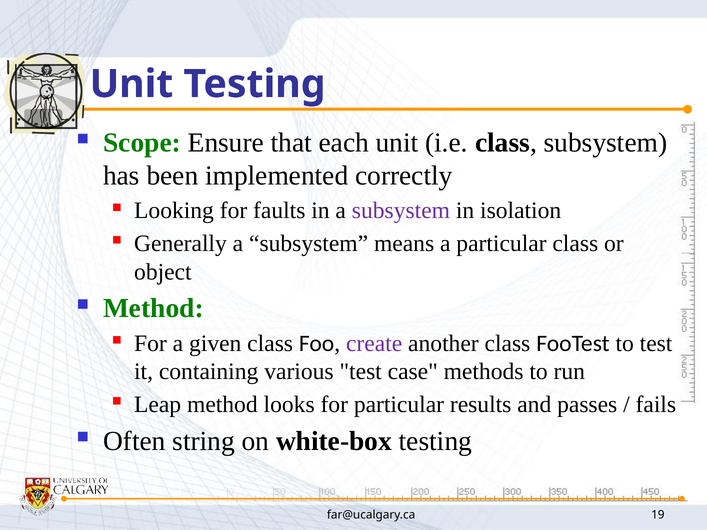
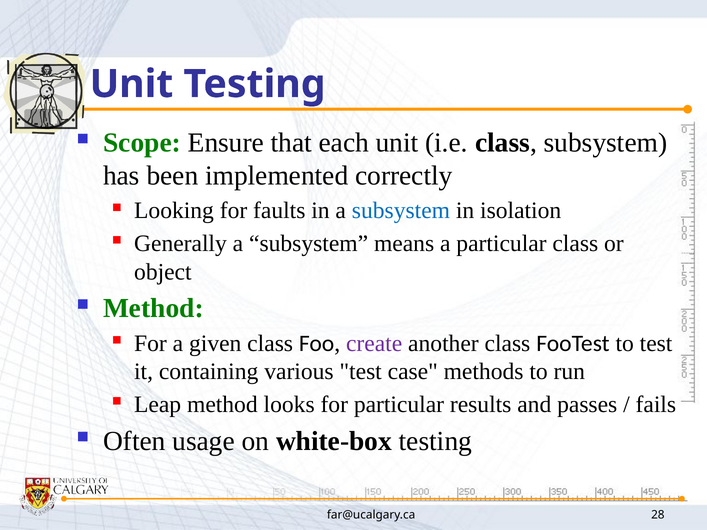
subsystem at (401, 211) colour: purple -> blue
string: string -> usage
19: 19 -> 28
